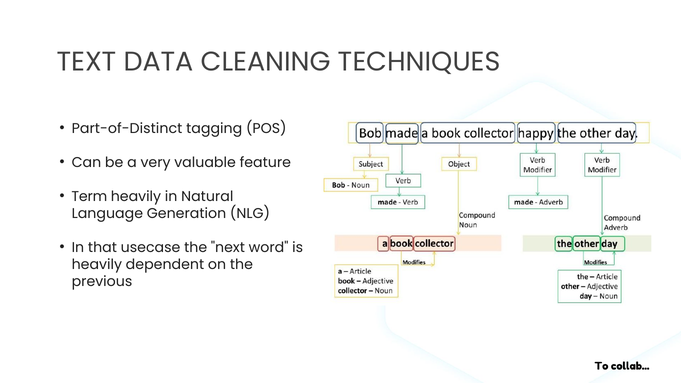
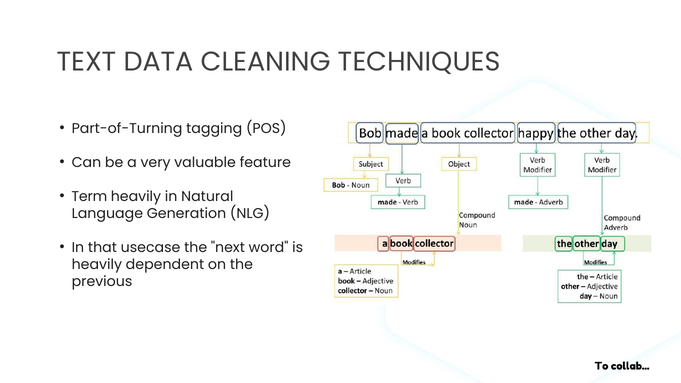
Part-of-Distinct: Part-of-Distinct -> Part-of-Turning
